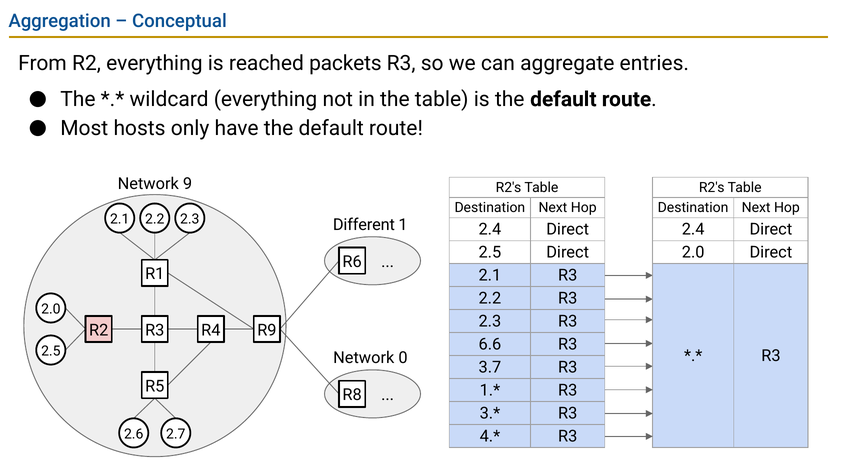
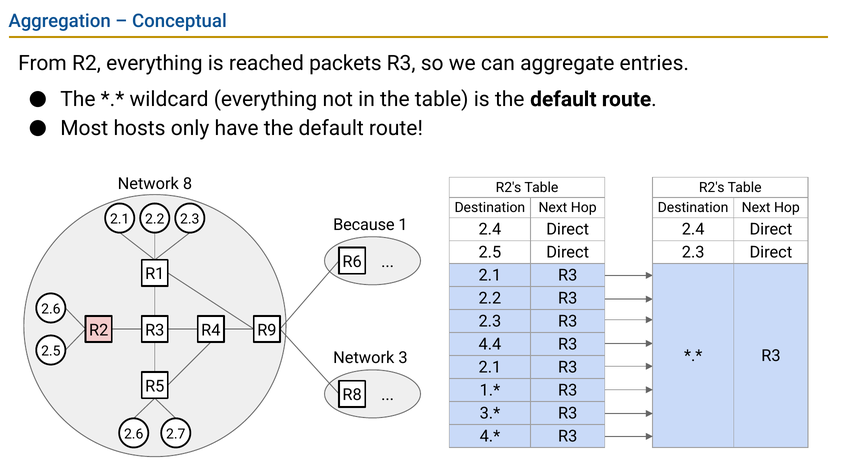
9: 9 -> 8
Different: Different -> Because
2.0 at (693, 252): 2.0 -> 2.3
2.0 at (51, 309): 2.0 -> 2.6
6.6: 6.6 -> 4.4
0: 0 -> 3
3.7 at (490, 367): 3.7 -> 2.1
